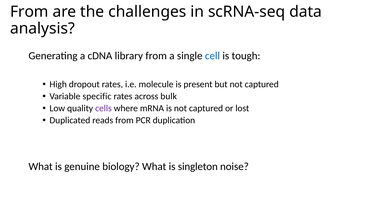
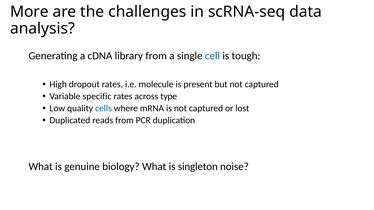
From at (29, 12): From -> More
bulk: bulk -> type
cells colour: purple -> blue
